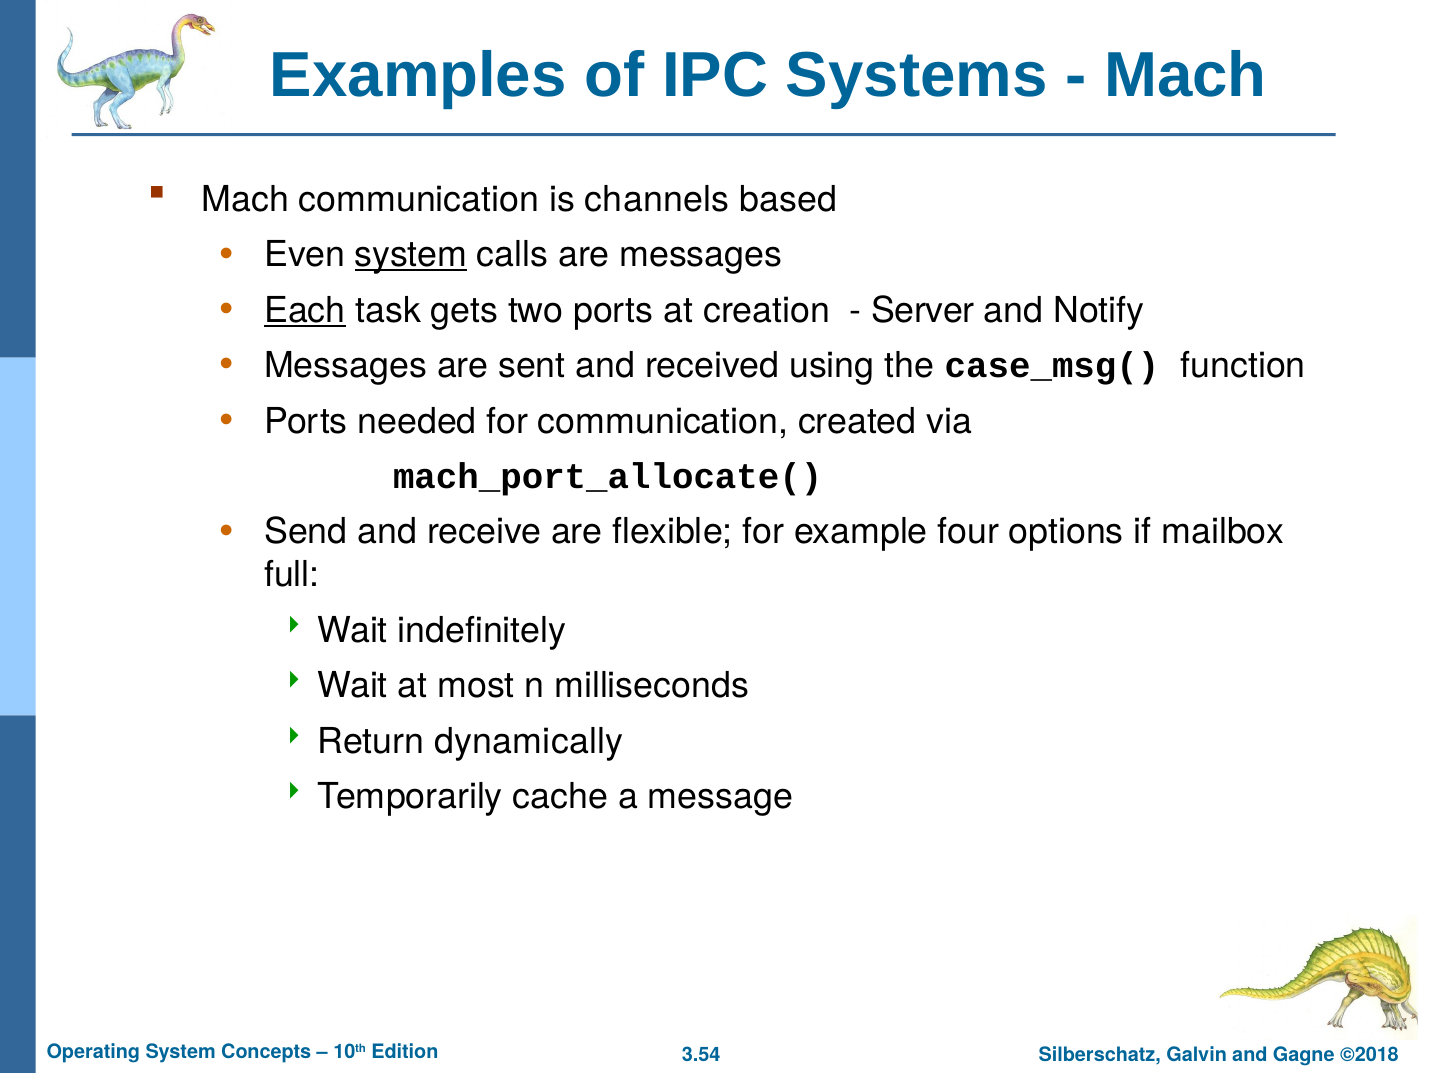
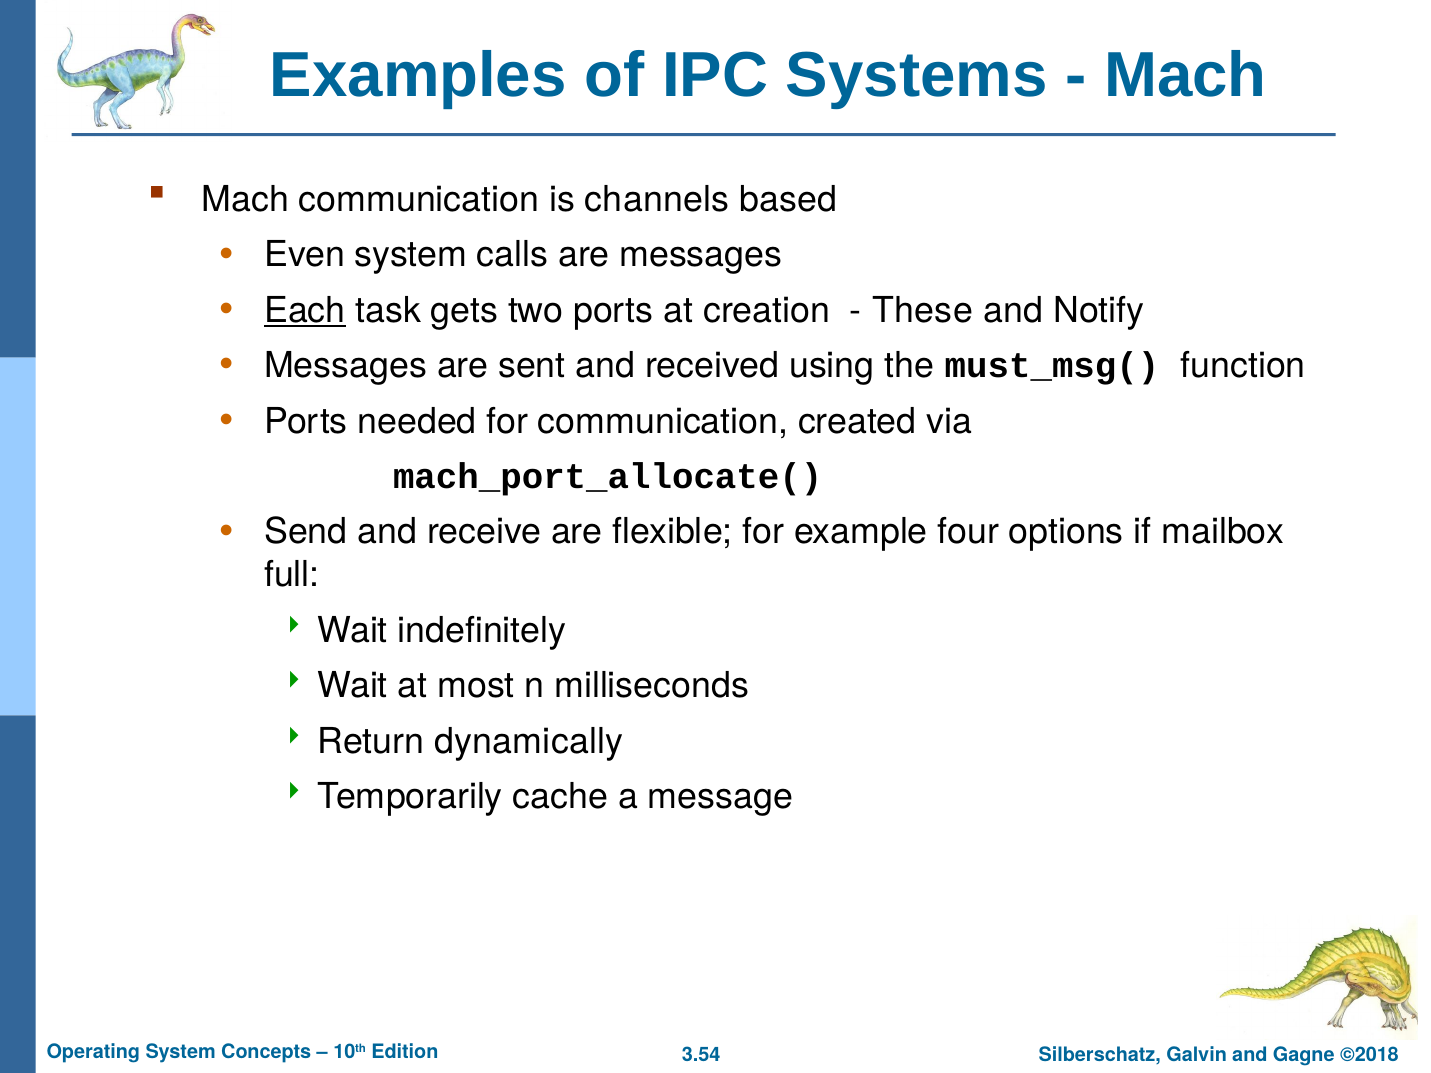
system at (411, 255) underline: present -> none
Server: Server -> These
case_msg(: case_msg( -> must_msg(
